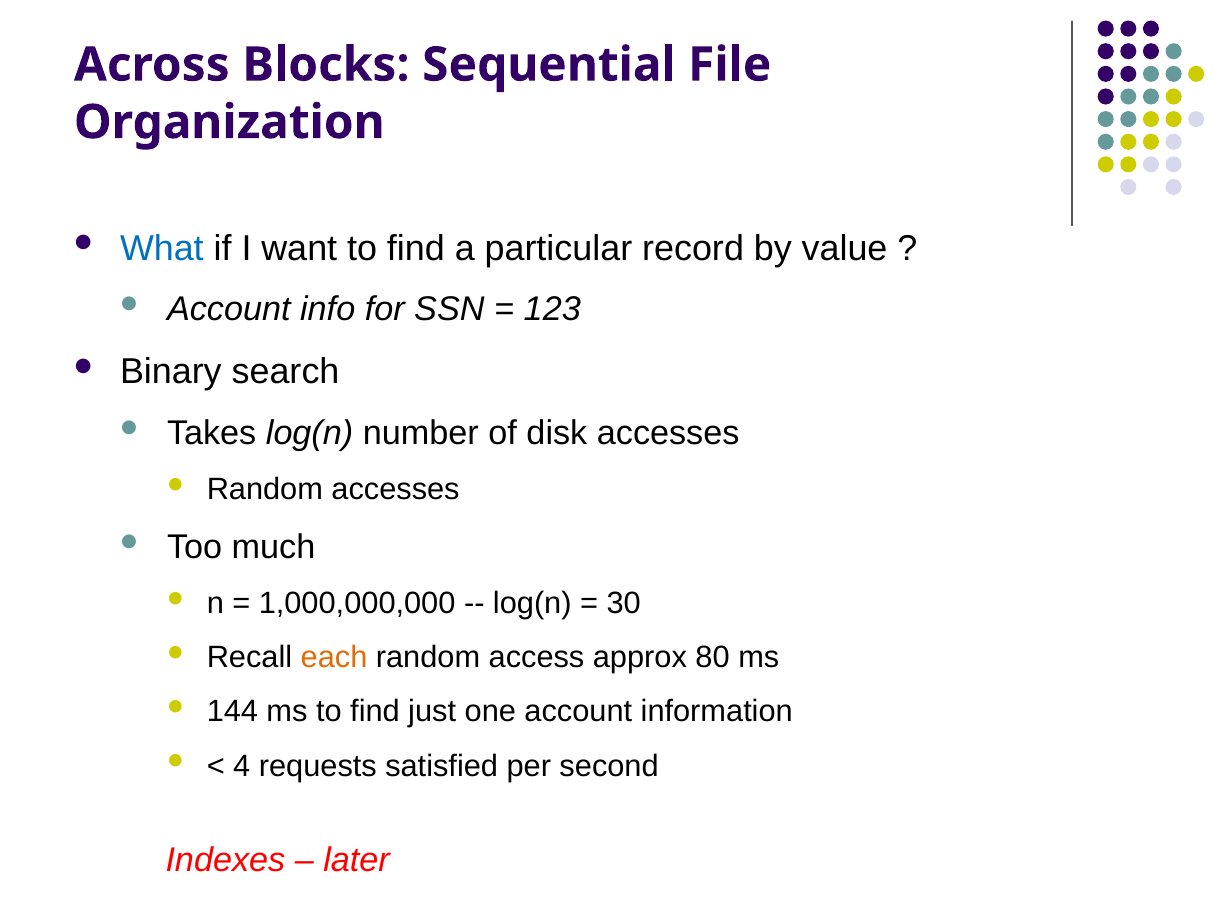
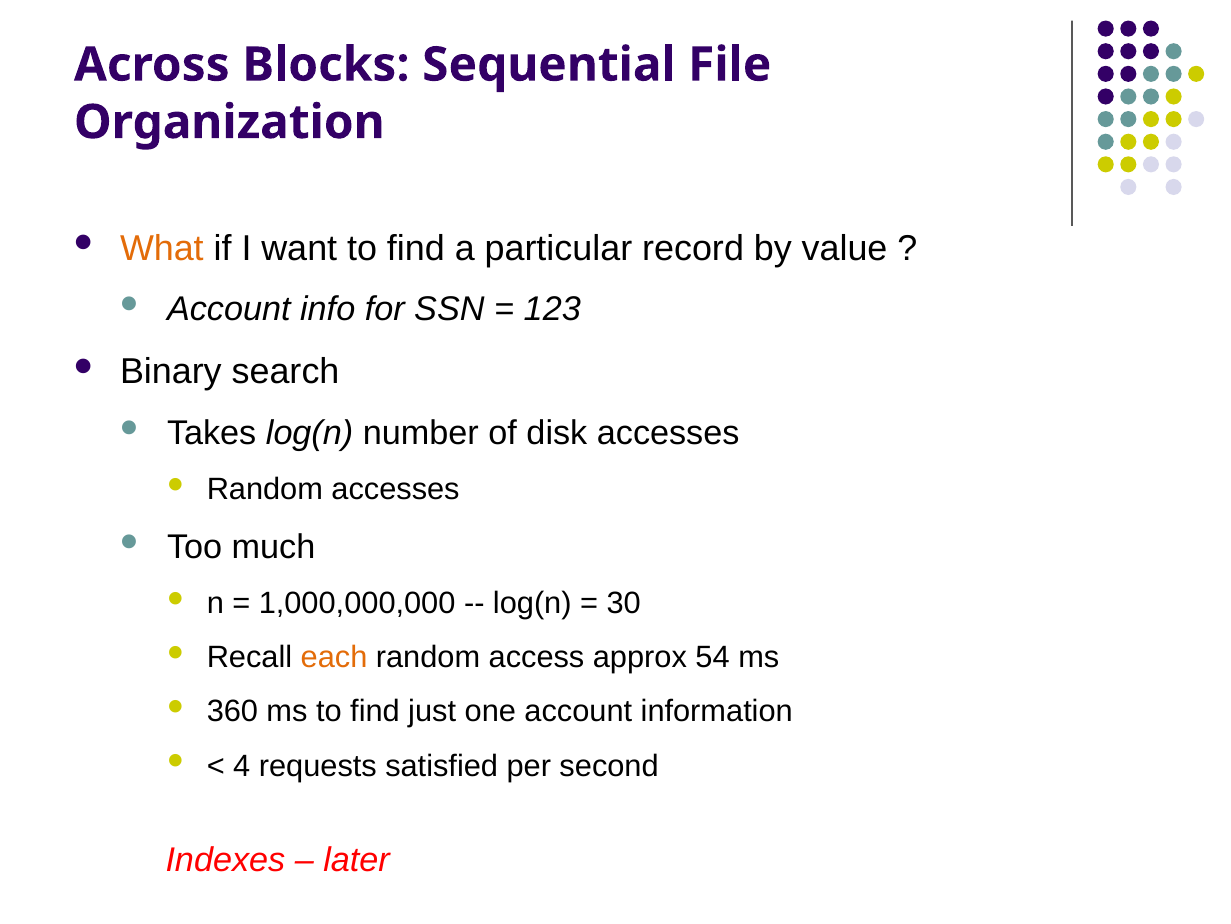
What colour: blue -> orange
80: 80 -> 54
144: 144 -> 360
